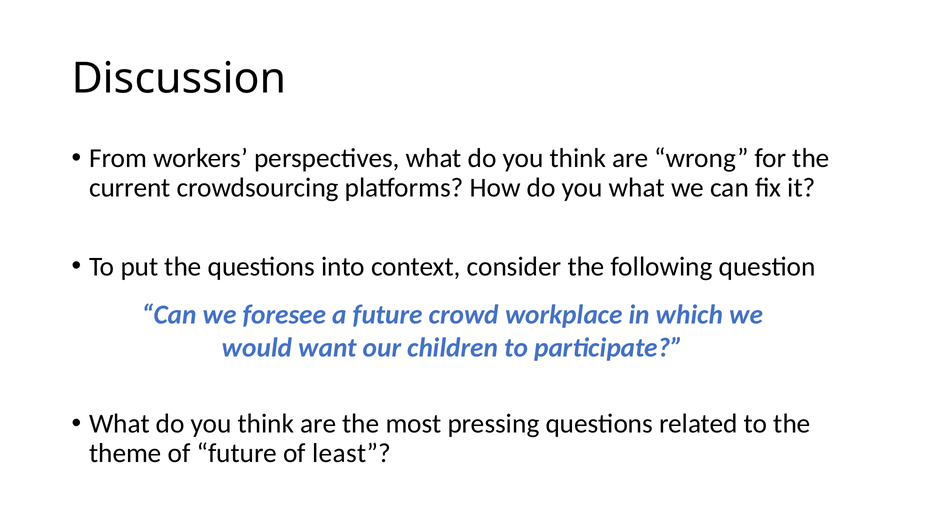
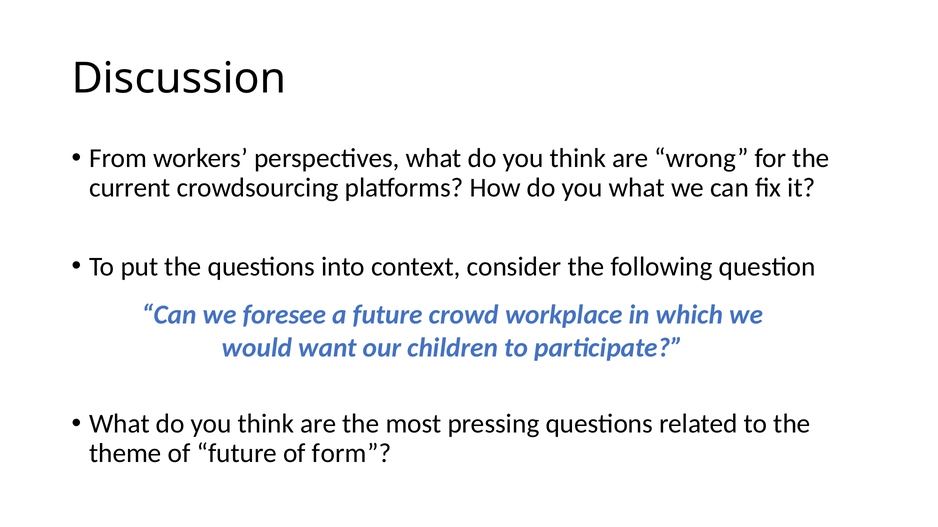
least: least -> form
